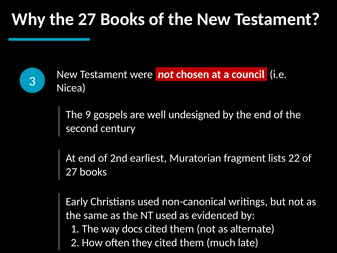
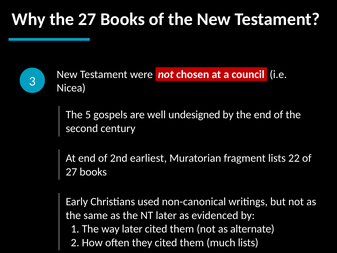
9: 9 -> 5
NT used: used -> later
way docs: docs -> later
much late: late -> lists
